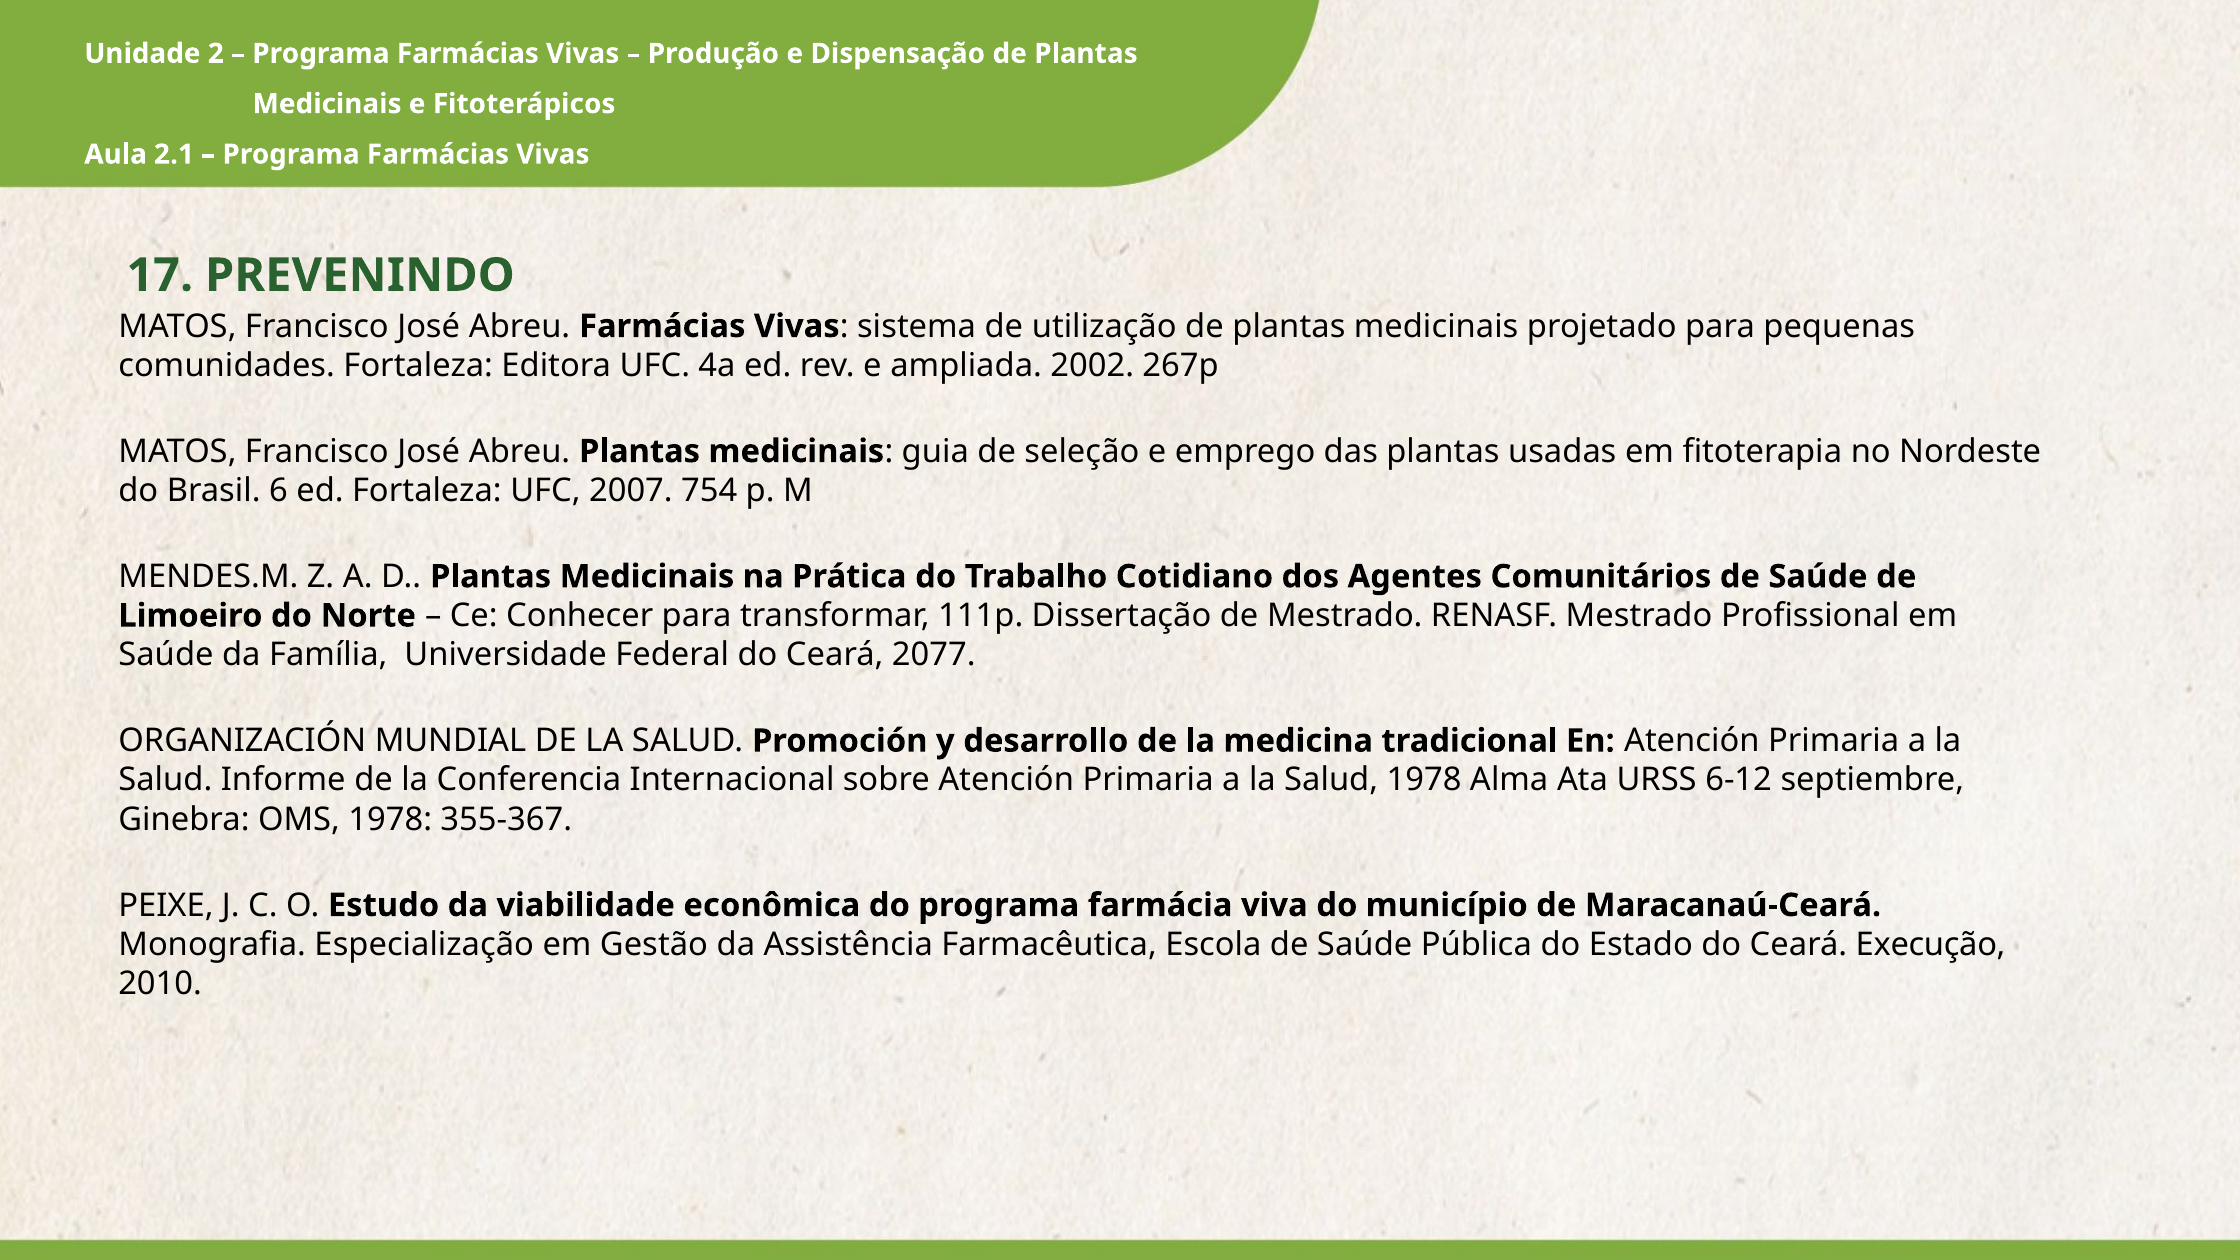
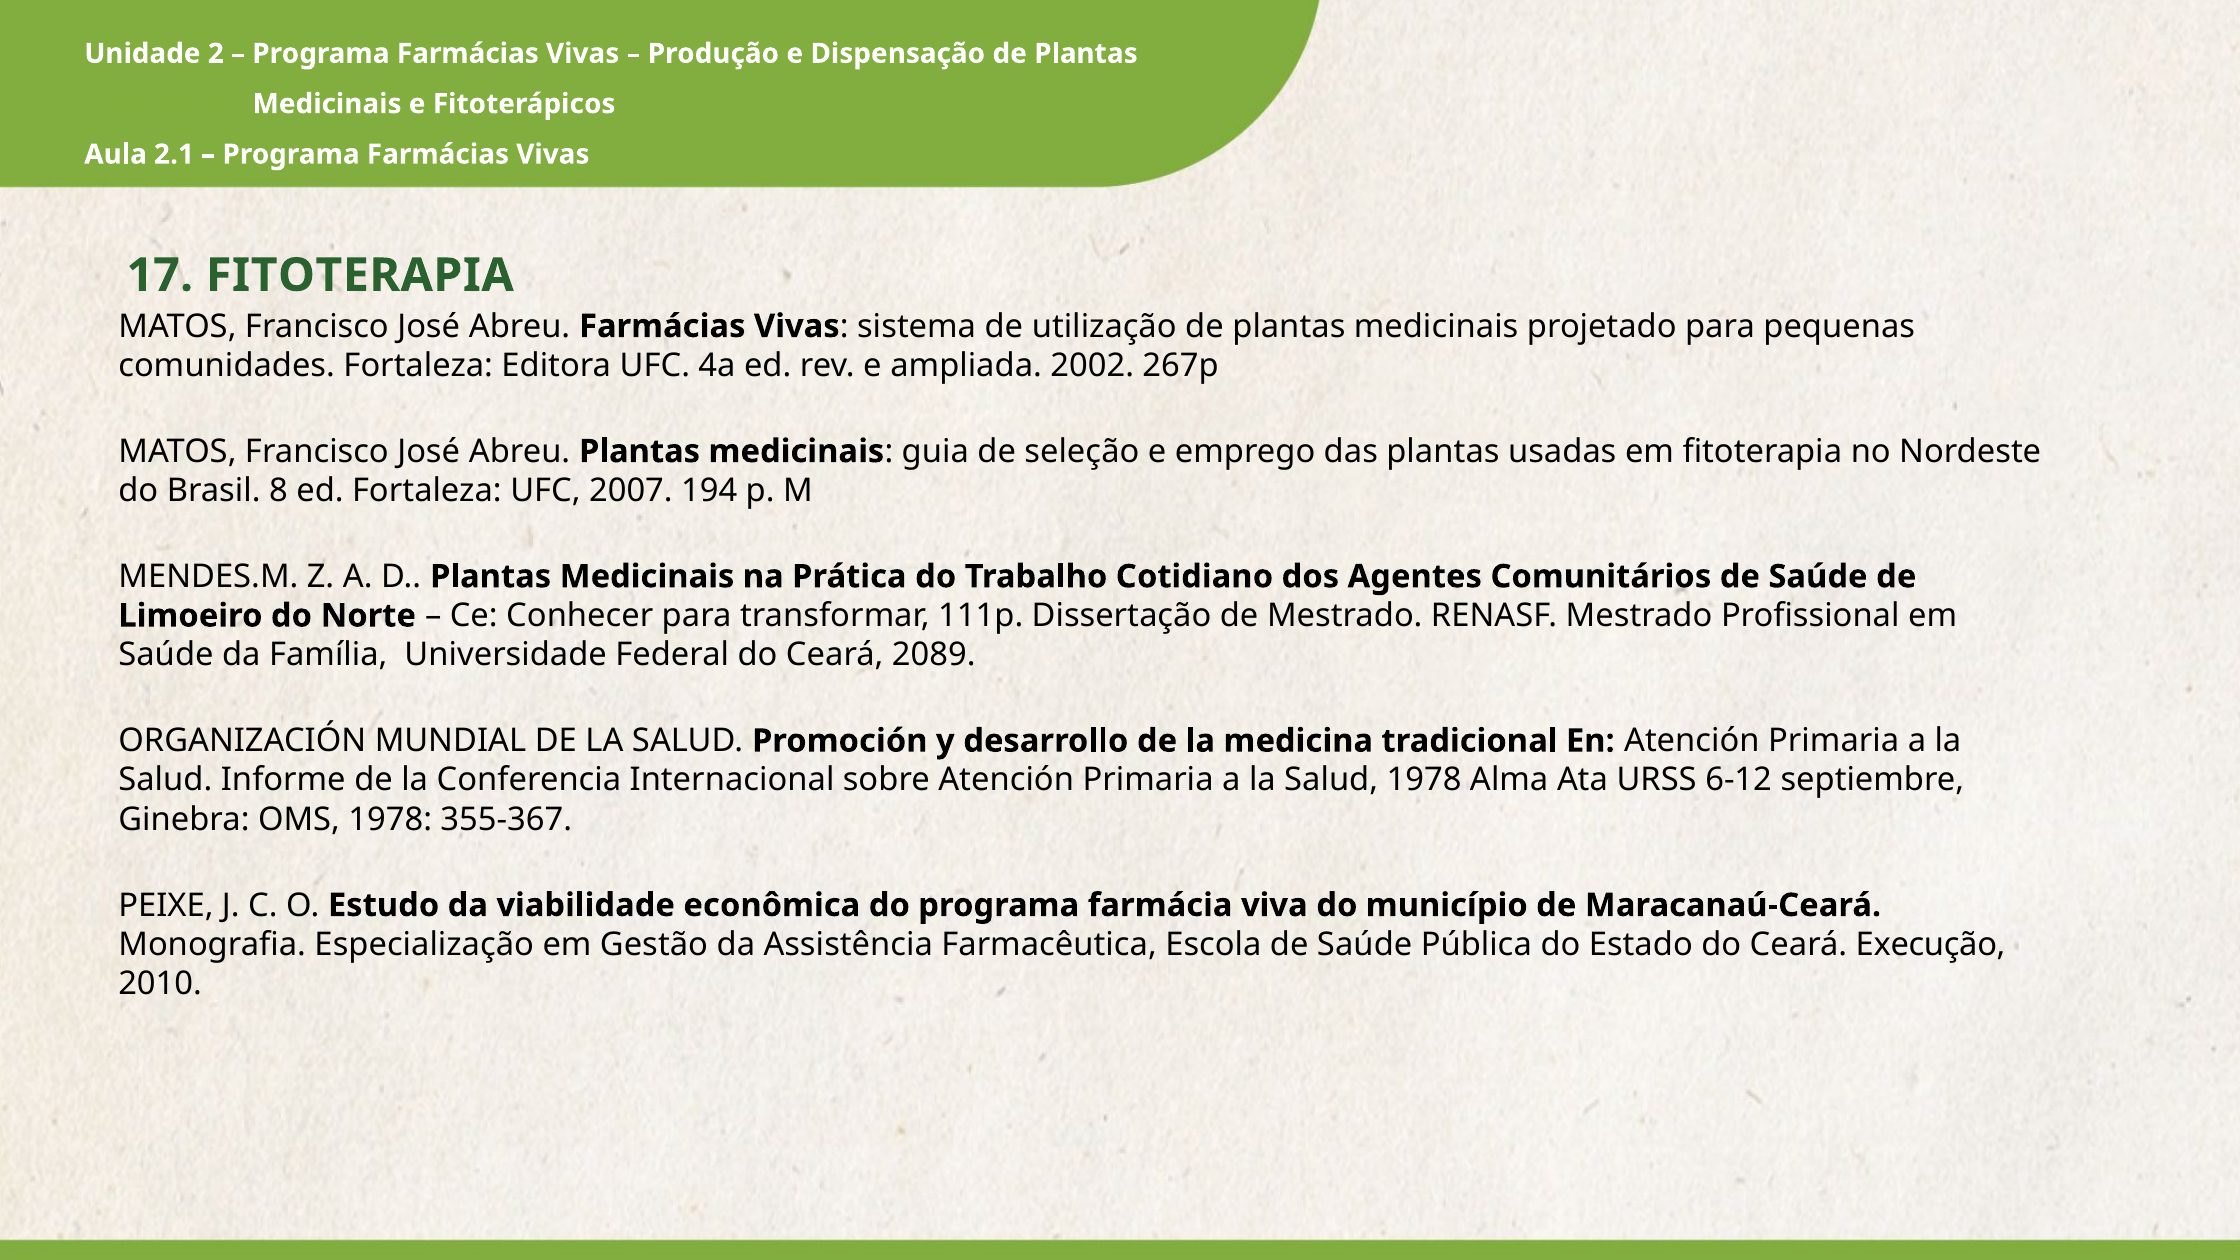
17 PREVENINDO: PREVENINDO -> FITOTERAPIA
6: 6 -> 8
754: 754 -> 194
2077: 2077 -> 2089
